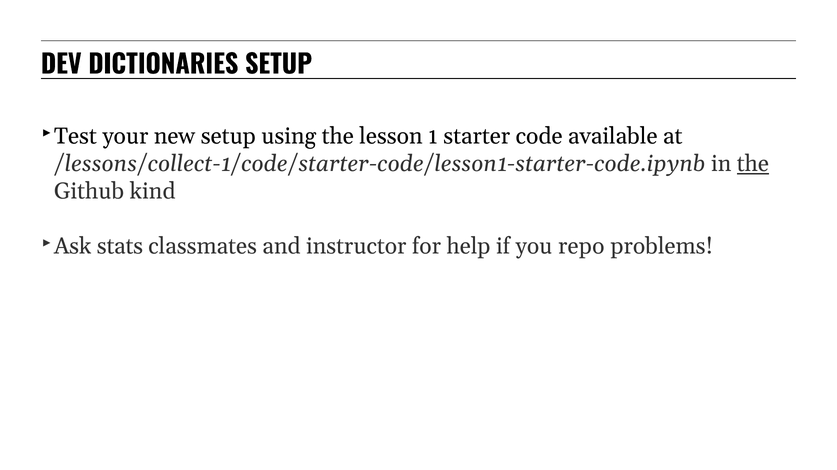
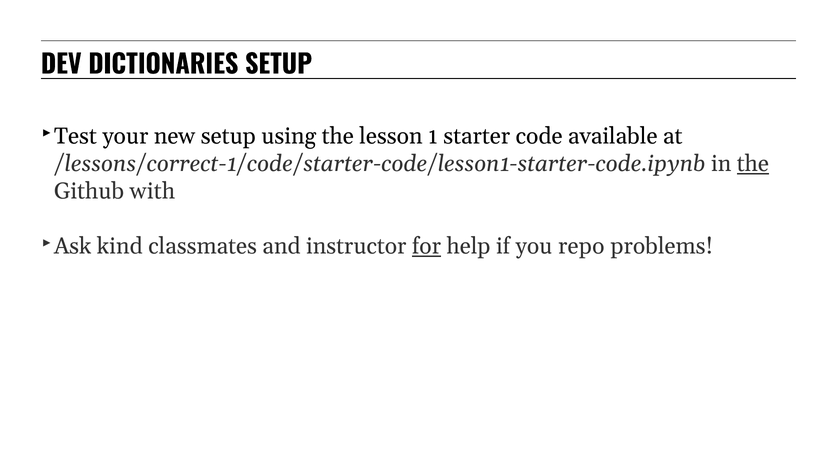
/lessons/collect-1/code/starter-code/lesson1-starter-code.ipynb: /lessons/collect-1/code/starter-code/lesson1-starter-code.ipynb -> /lessons/correct-1/code/starter-code/lesson1-starter-code.ipynb
kind: kind -> with
stats: stats -> kind
for underline: none -> present
